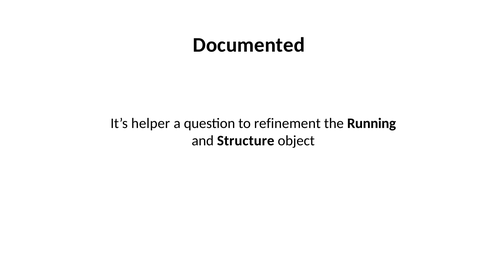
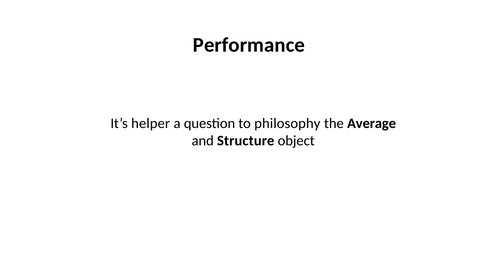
Documented: Documented -> Performance
refinement: refinement -> philosophy
Running: Running -> Average
